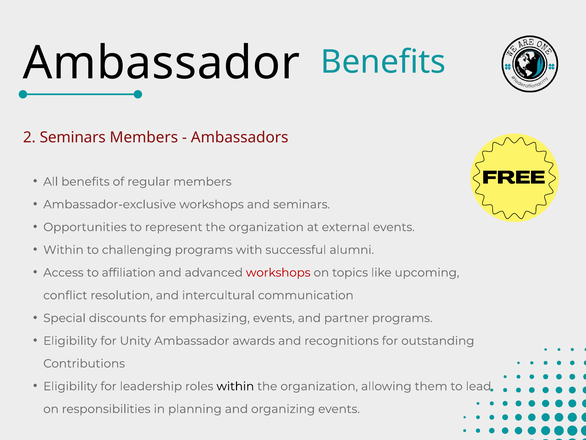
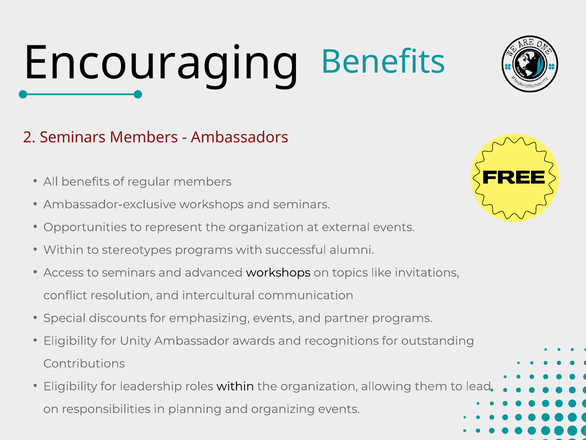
Ambassador at (161, 63): Ambassador -> Encouraging
challenging: challenging -> stereotypes
to affiliation: affiliation -> seminars
workshops at (278, 272) colour: red -> black
upcoming: upcoming -> invitations
